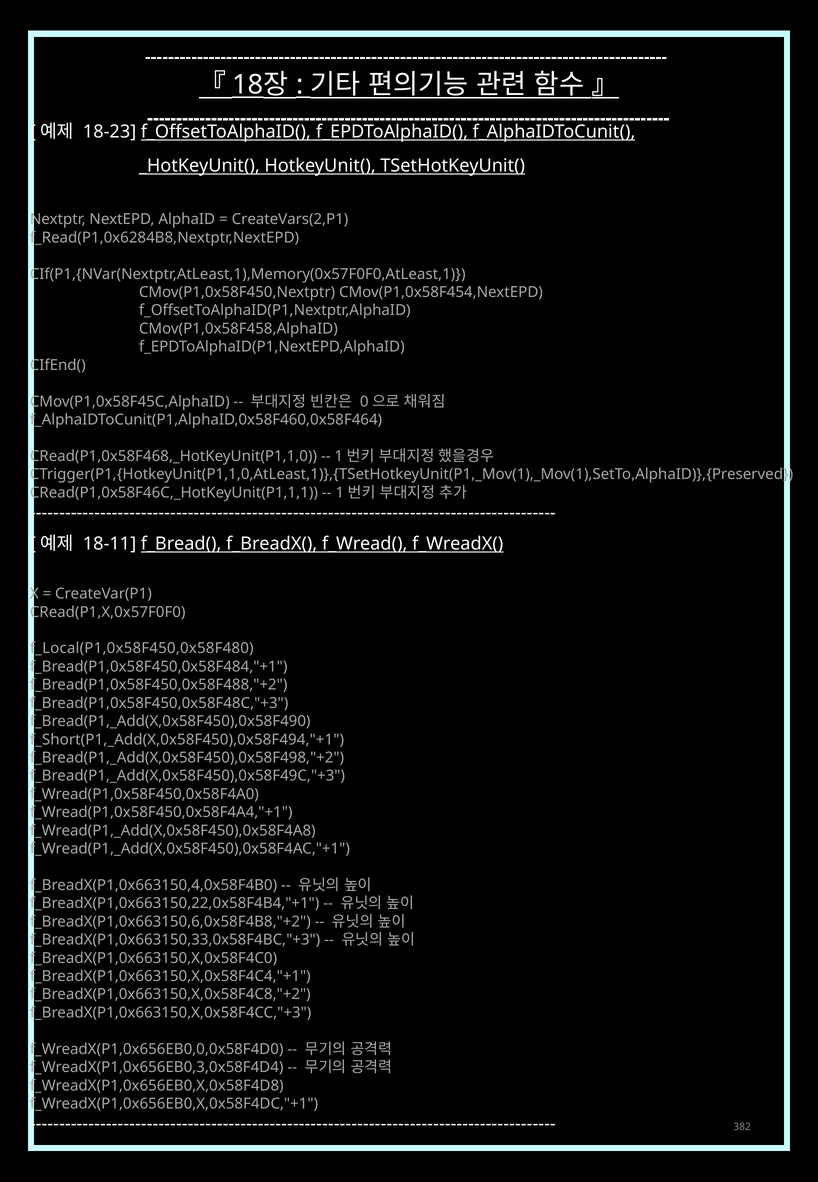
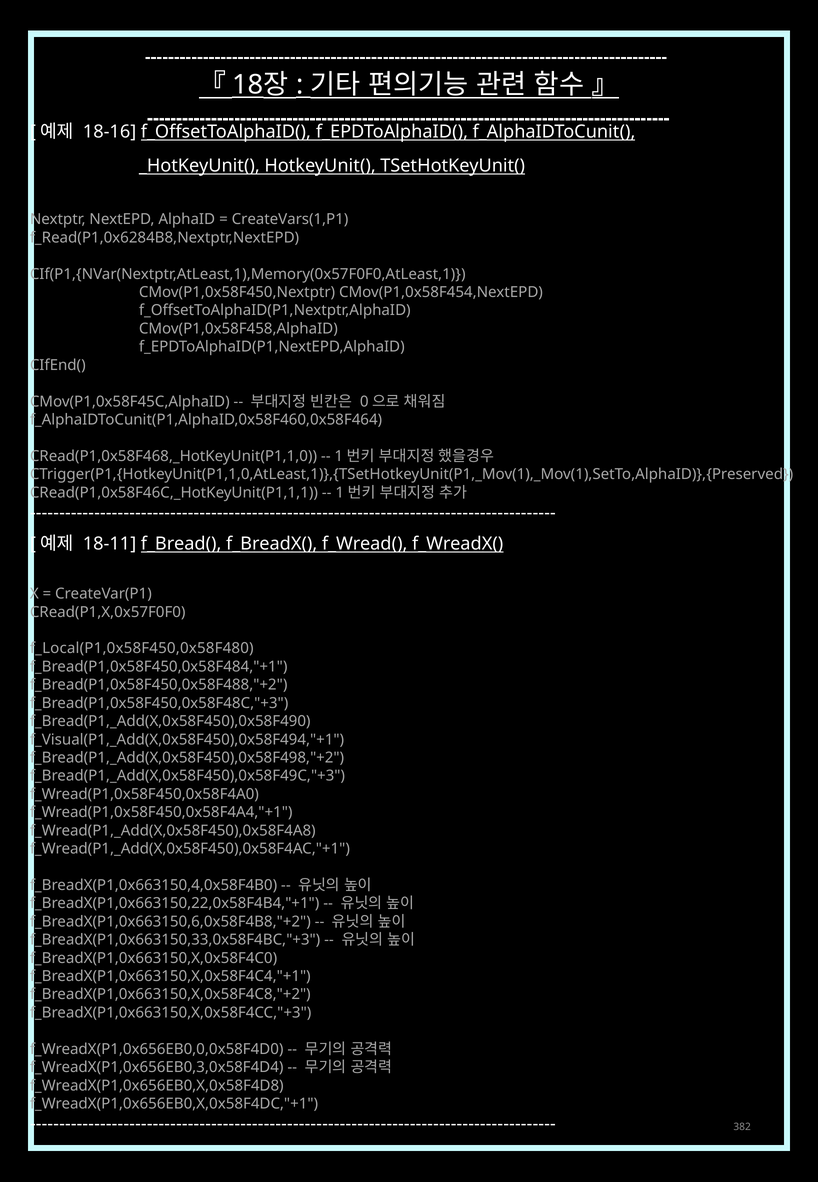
18-23: 18-23 -> 18-16
CreateVars(2,P1: CreateVars(2,P1 -> CreateVars(1,P1
f_Short(P1,_Add(X,0x58F450),0x58F494,"+1: f_Short(P1,_Add(X,0x58F450),0x58F494,"+1 -> f_Visual(P1,_Add(X,0x58F450),0x58F494,"+1
